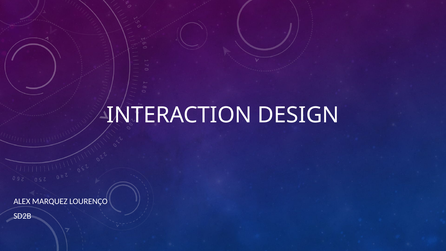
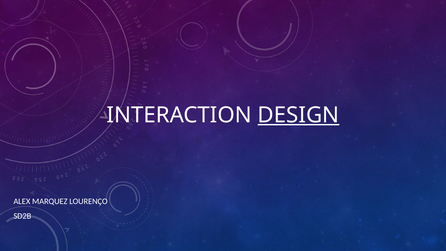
DESIGN underline: none -> present
